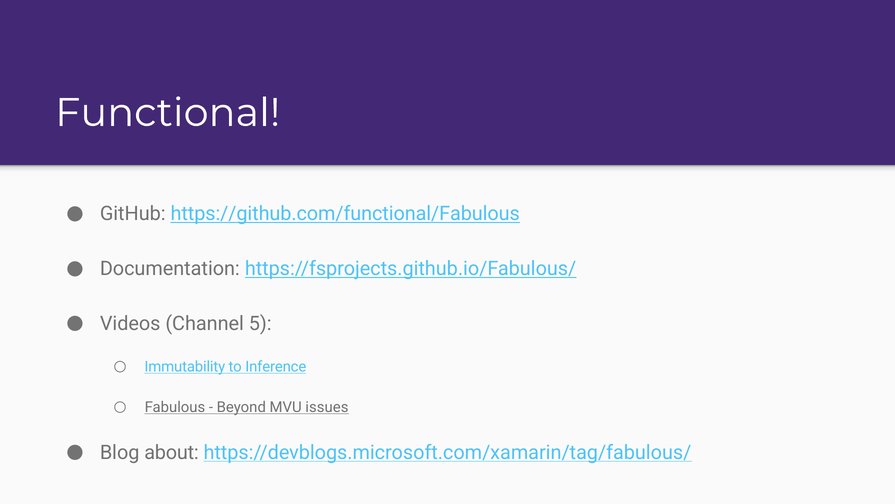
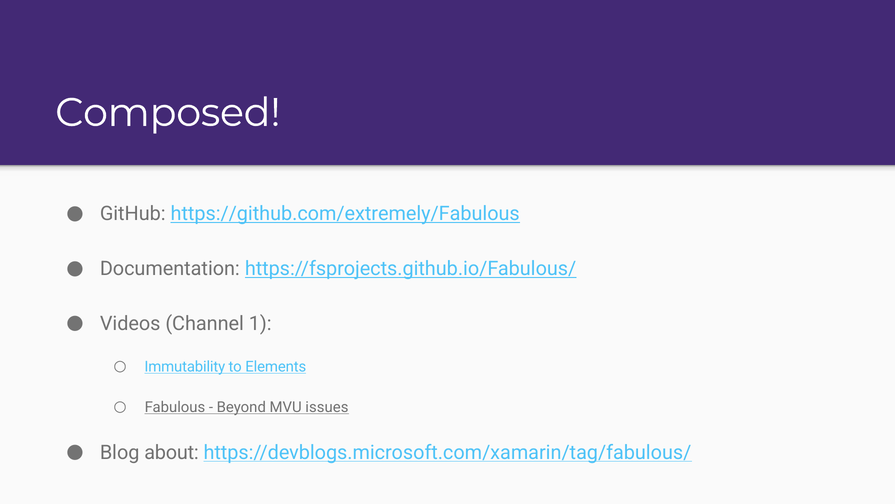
Functional: Functional -> Composed
https://github.com/functional/Fabulous: https://github.com/functional/Fabulous -> https://github.com/extremely/Fabulous
5: 5 -> 1
Inference: Inference -> Elements
